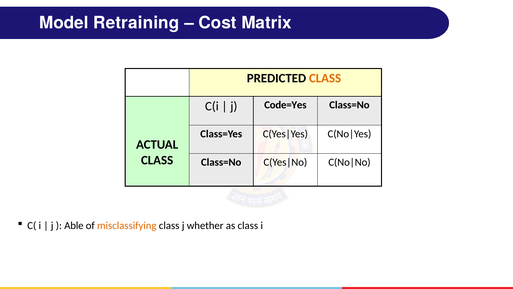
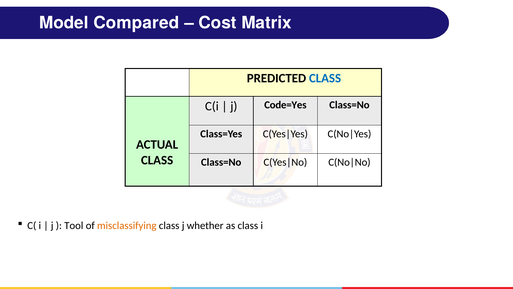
Retraining: Retraining -> Compared
CLASS at (325, 78) colour: orange -> blue
Able: Able -> Tool
